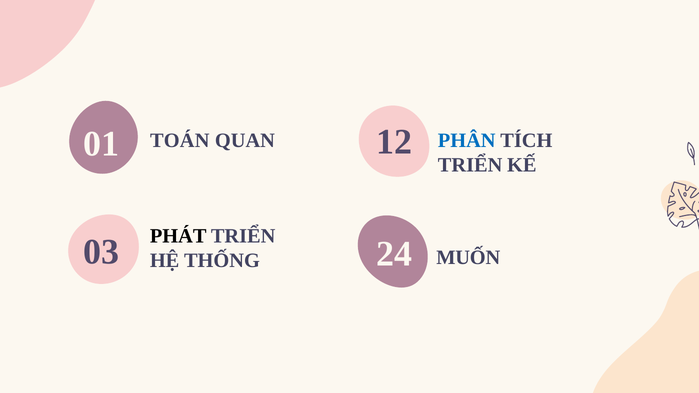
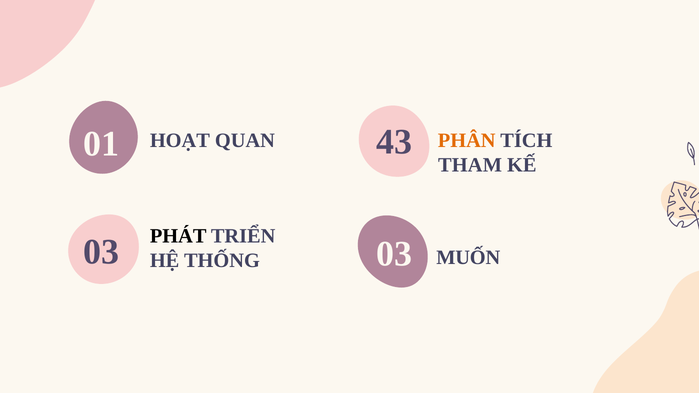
12: 12 -> 43
TOÁN: TOÁN -> HOẠT
PHÂN colour: blue -> orange
TRIỂN at (470, 165): TRIỂN -> THAM
03 24: 24 -> 03
